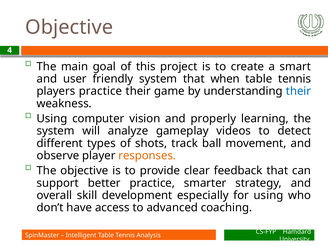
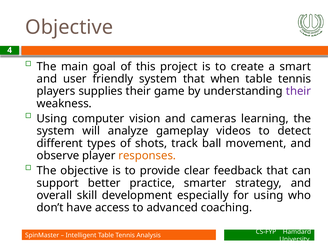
players practice: practice -> supplies
their at (299, 91) colour: blue -> purple
properly: properly -> cameras
